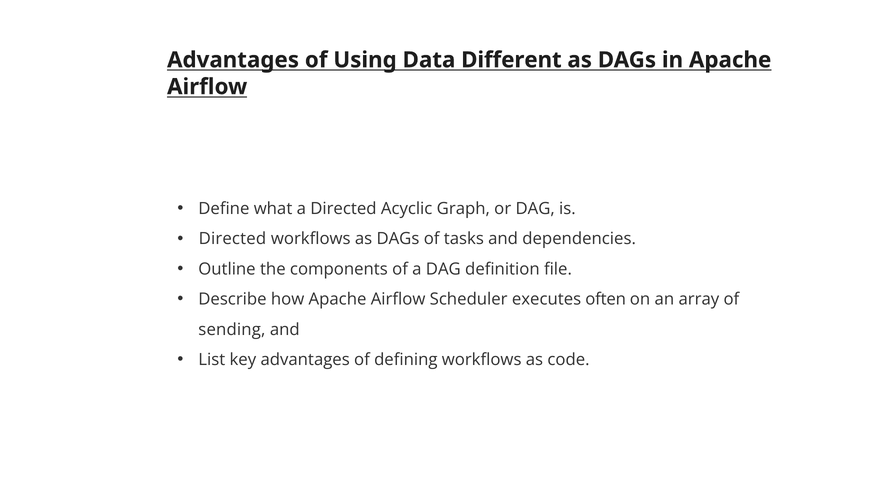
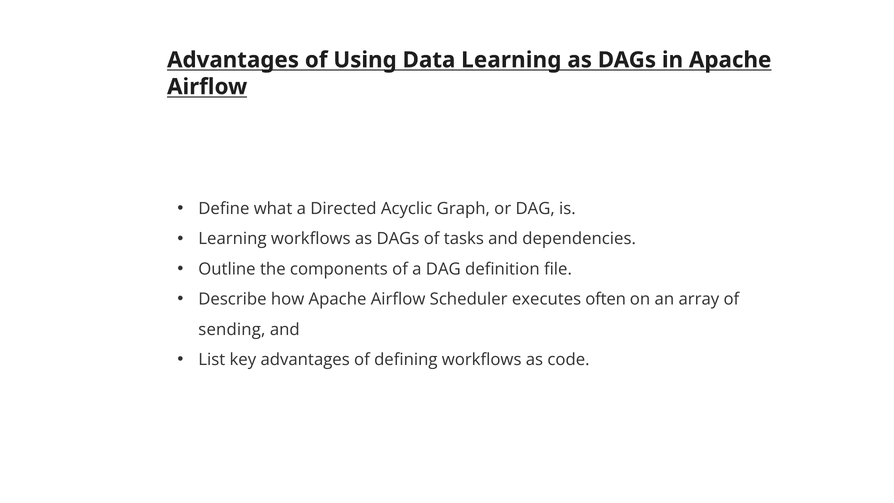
Data Different: Different -> Learning
Directed at (232, 239): Directed -> Learning
